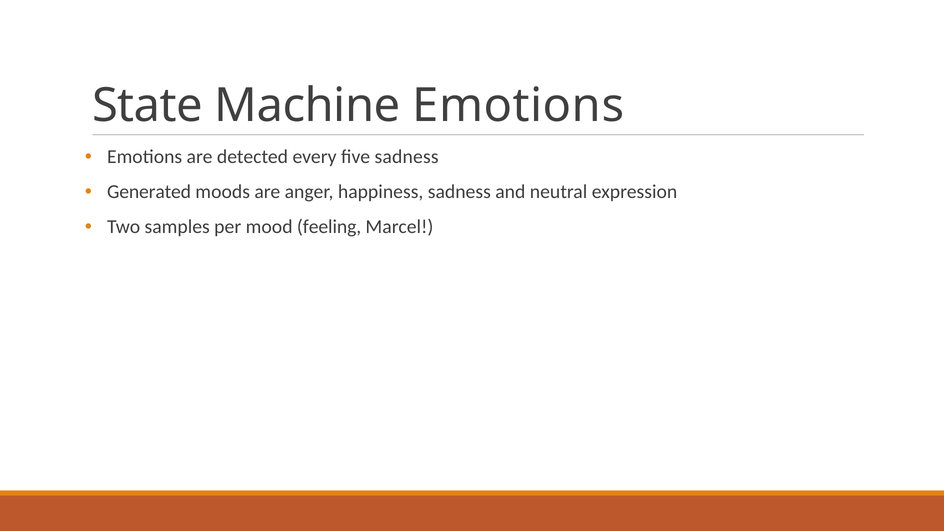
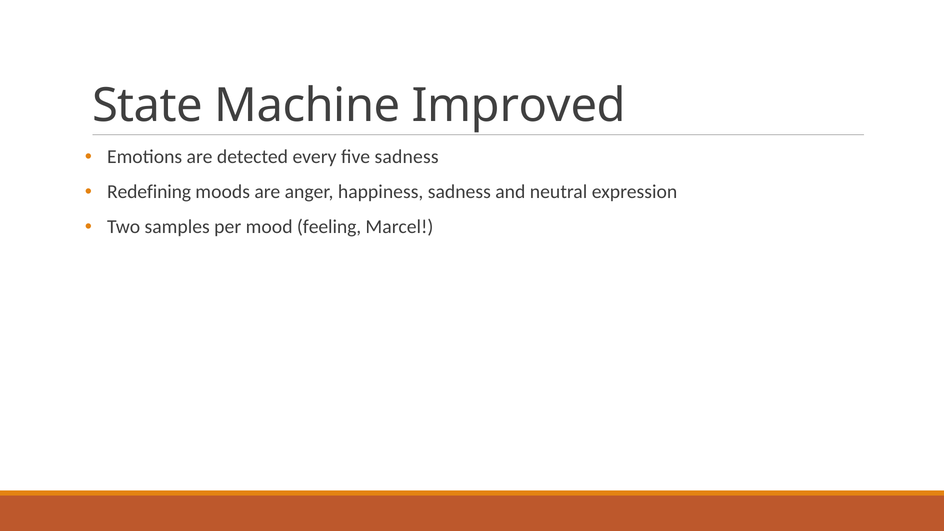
Machine Emotions: Emotions -> Improved
Generated: Generated -> Redefining
